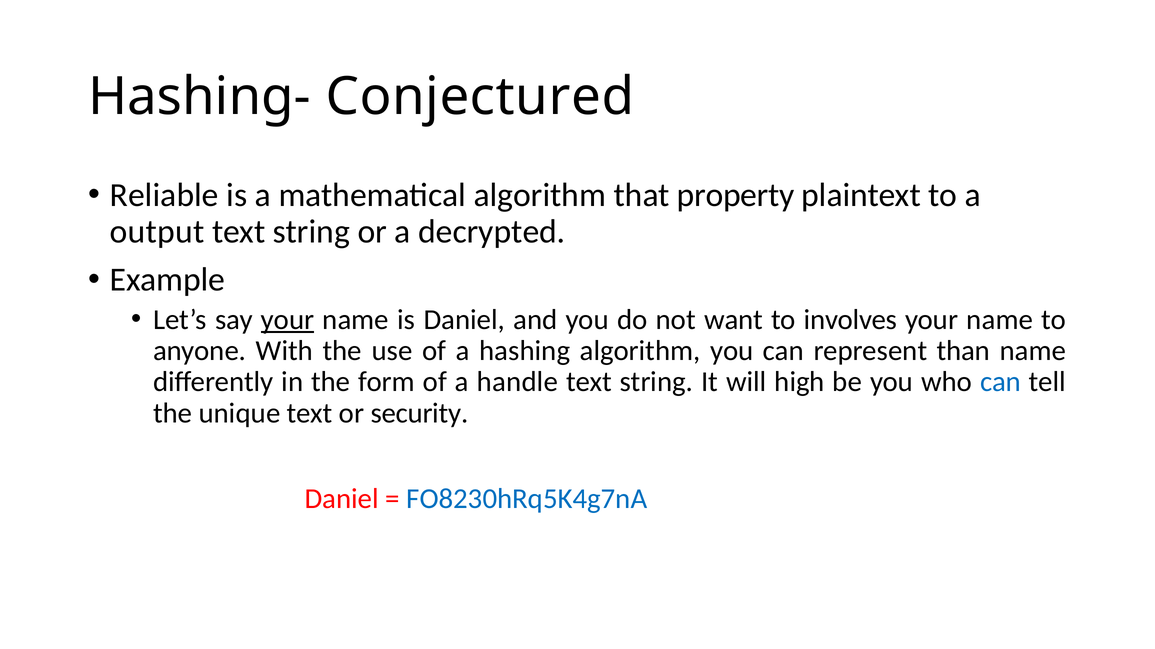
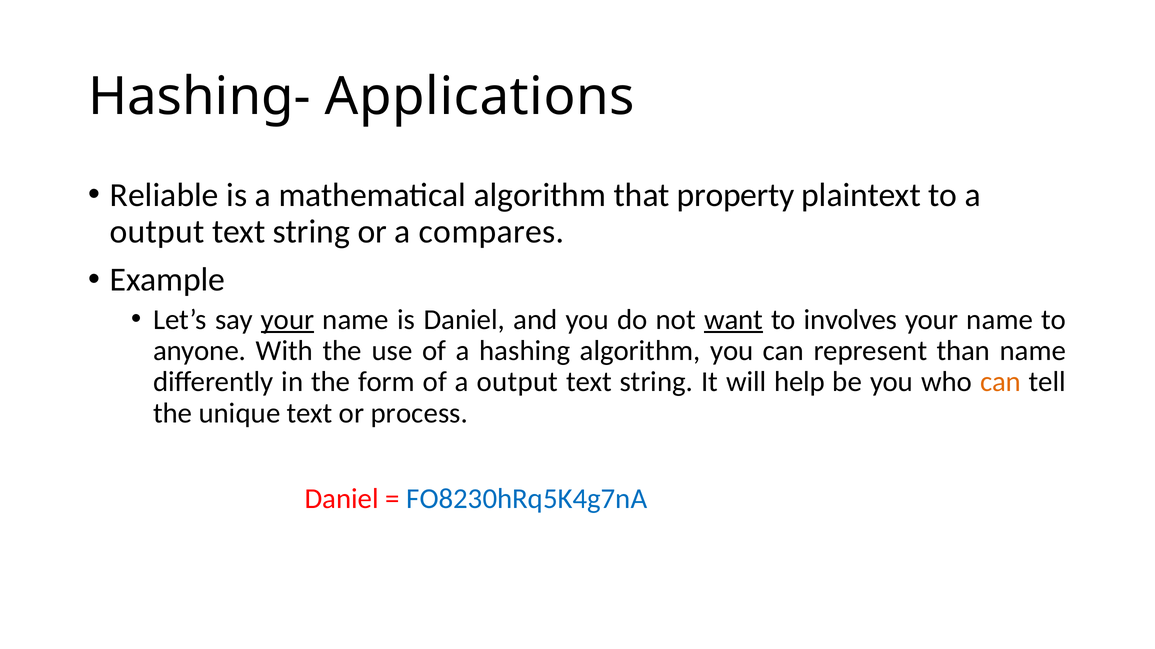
Conjectured: Conjectured -> Applications
decrypted: decrypted -> compares
want underline: none -> present
of a handle: handle -> output
high: high -> help
can at (1001, 382) colour: blue -> orange
security: security -> process
